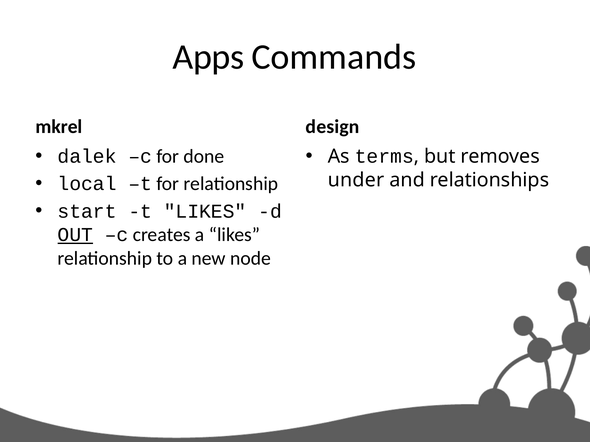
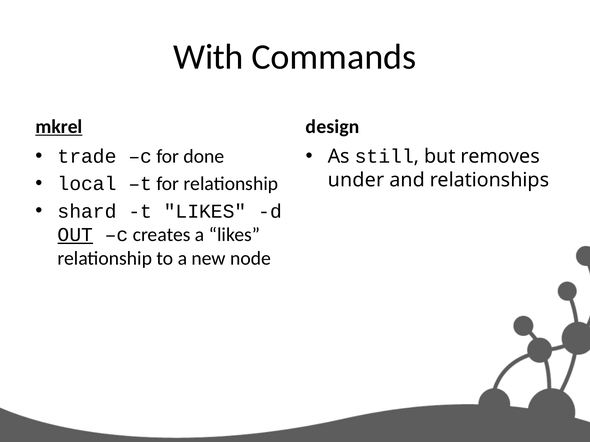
Apps: Apps -> With
mkrel underline: none -> present
dalek: dalek -> trade
terms: terms -> still
start: start -> shard
